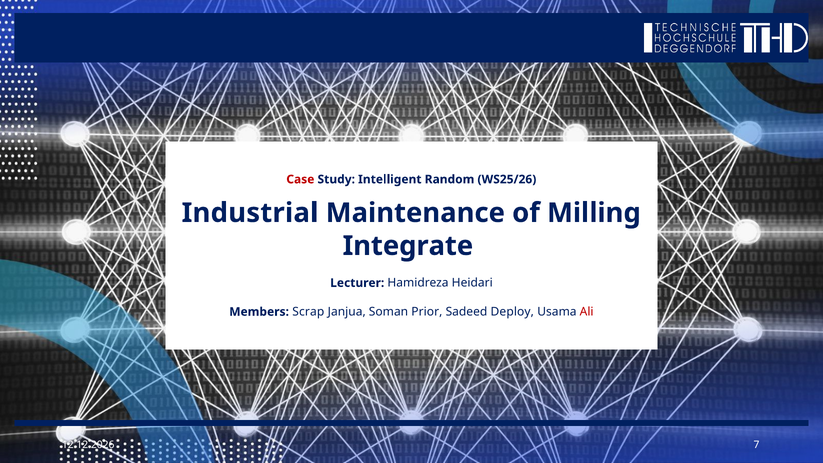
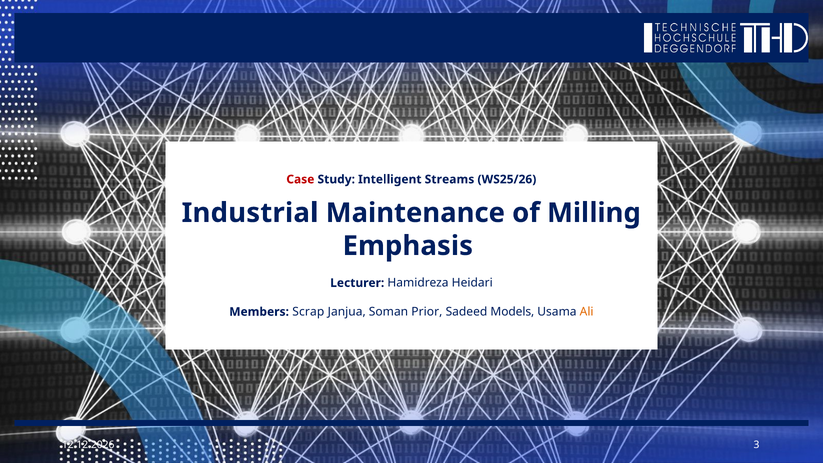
Random: Random -> Streams
Integrate: Integrate -> Emphasis
Deploy: Deploy -> Models
Ali colour: red -> orange
7: 7 -> 3
